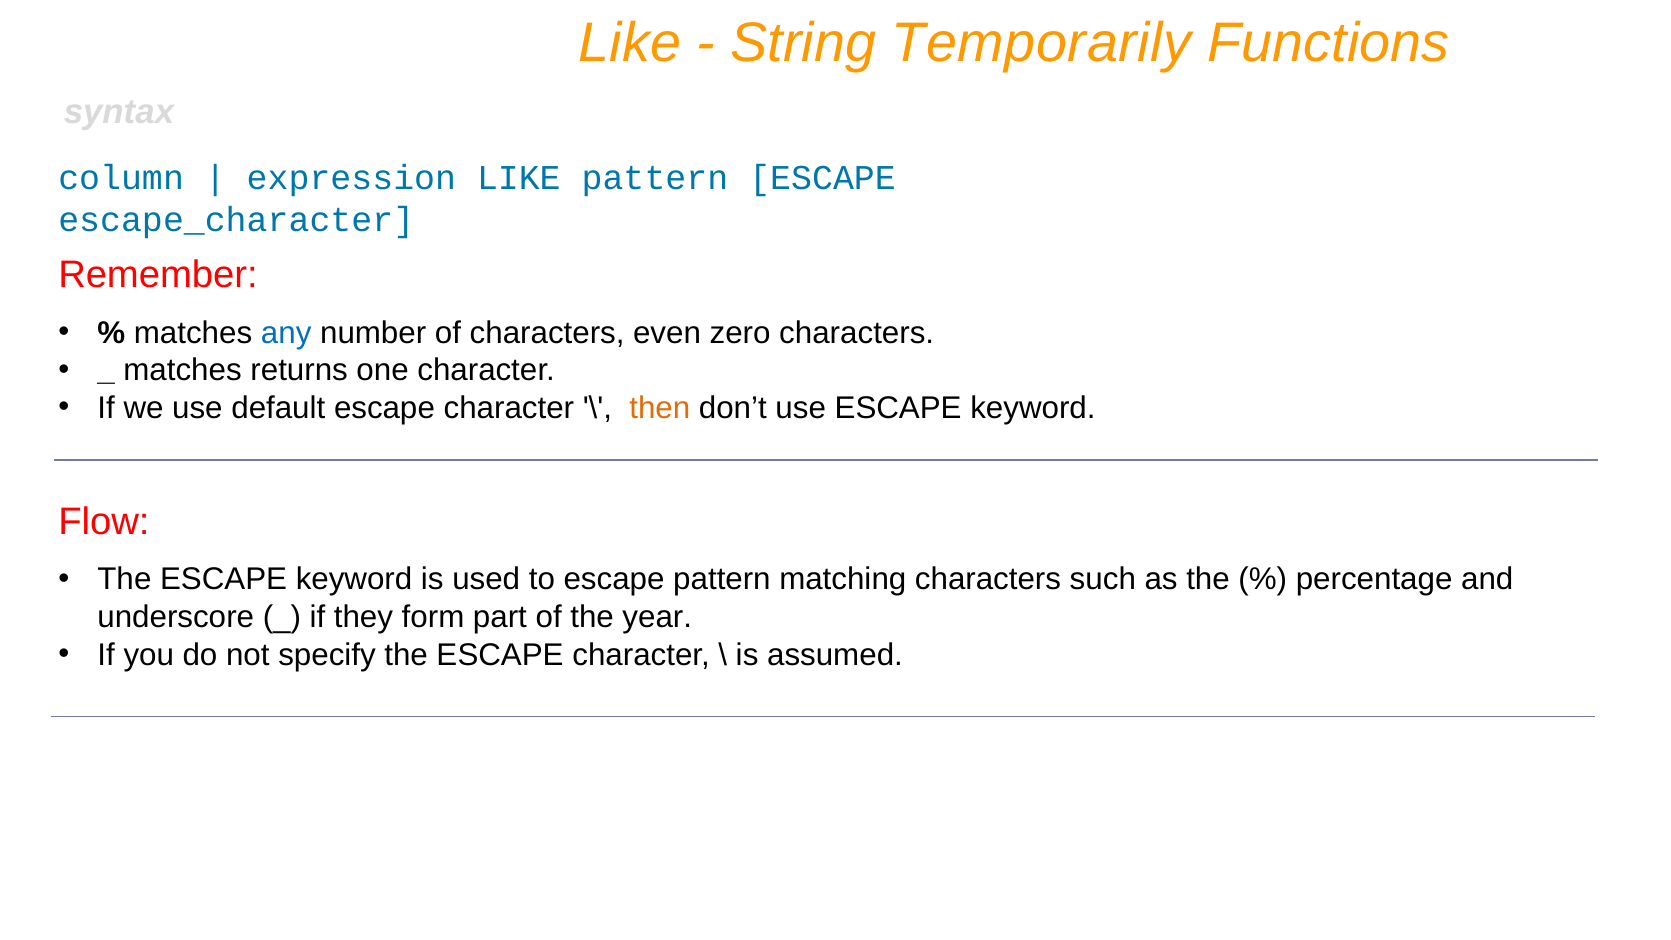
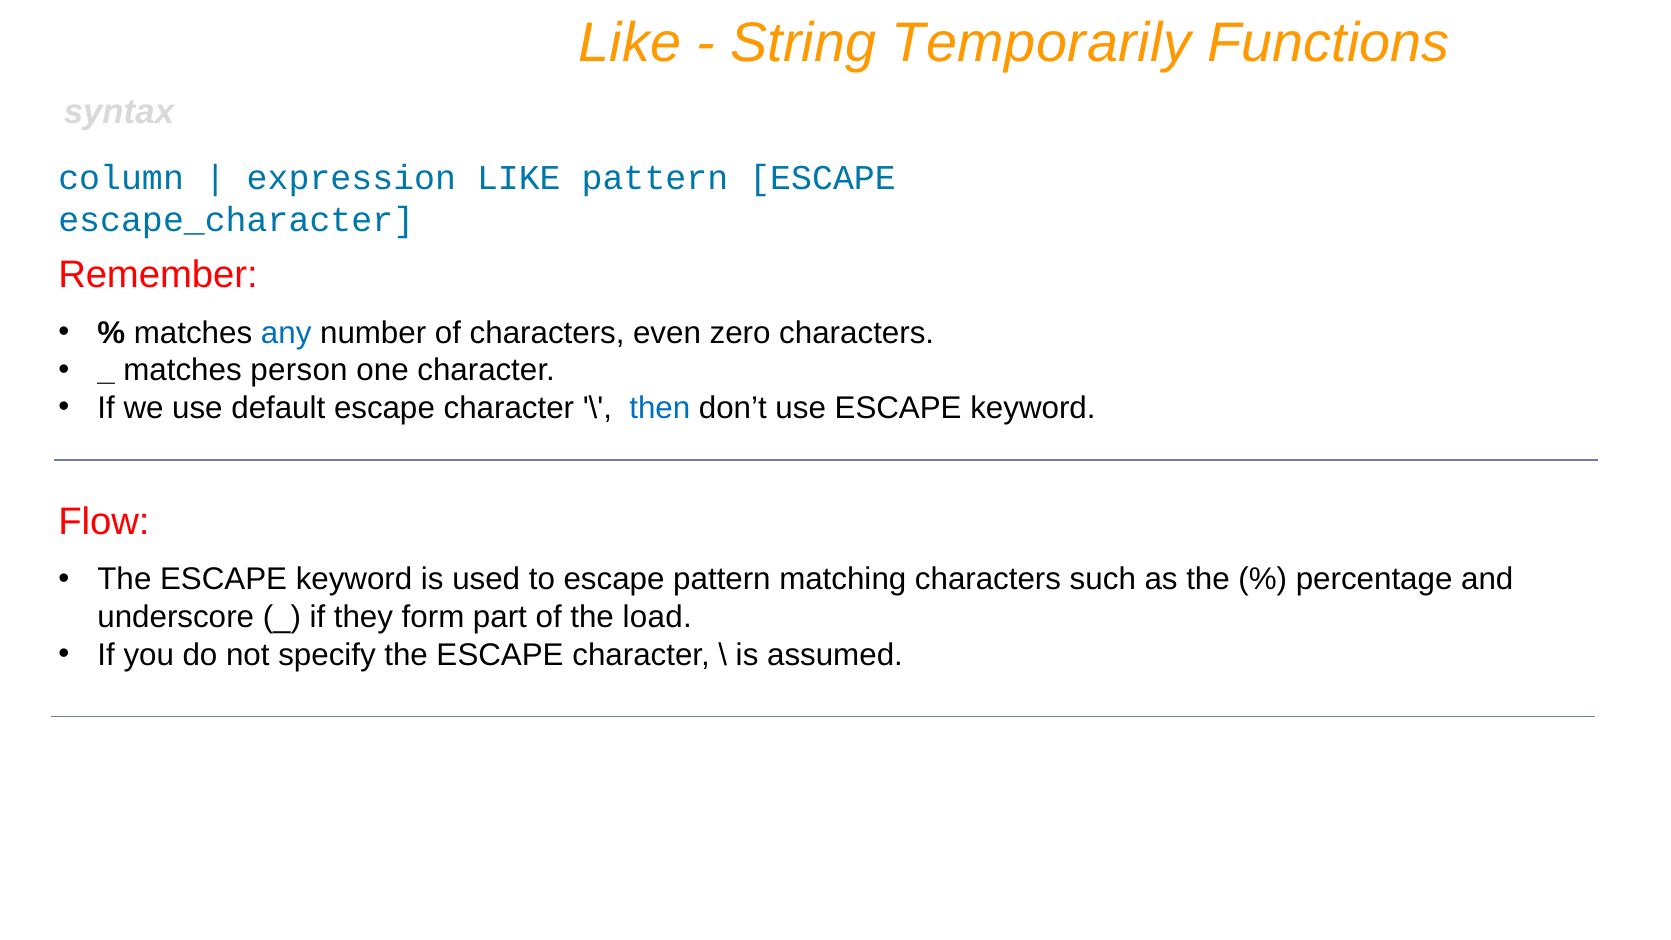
returns: returns -> person
then colour: orange -> blue
year: year -> load
